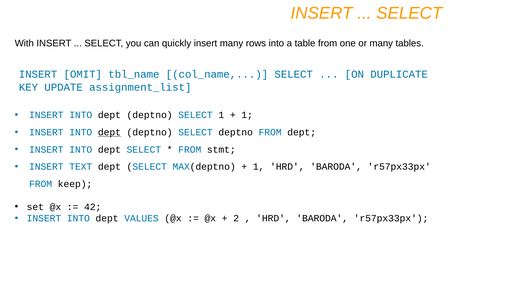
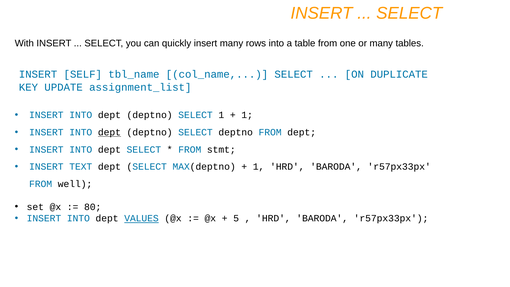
OMIT: OMIT -> SELF
keep: keep -> well
42: 42 -> 80
VALUES underline: none -> present
2: 2 -> 5
